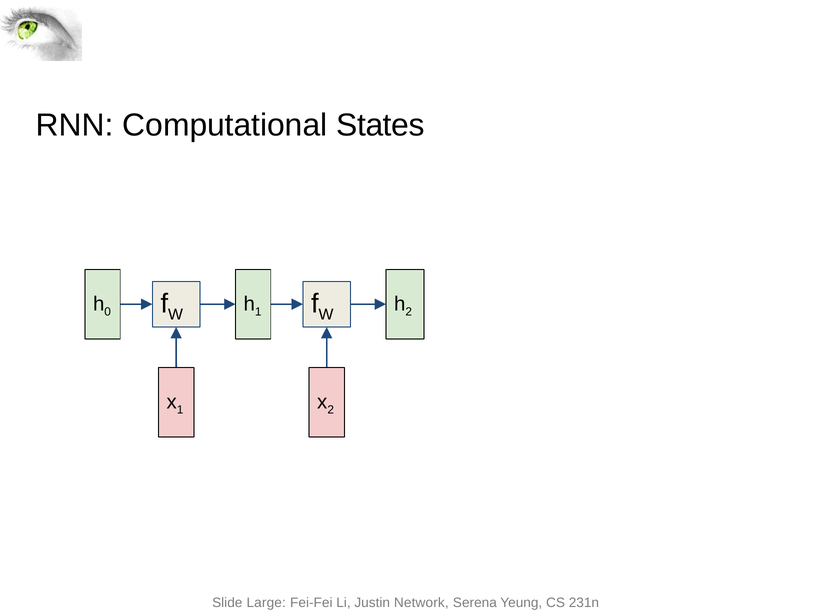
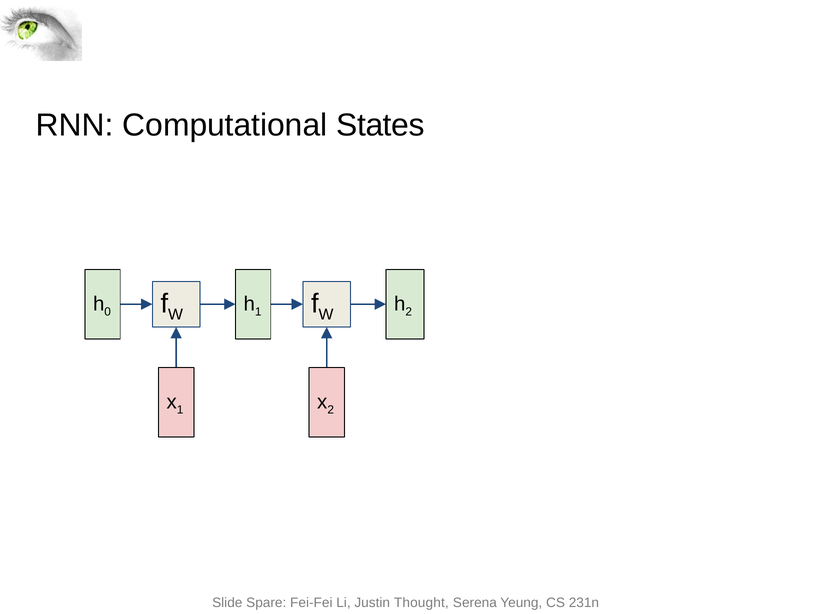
Large: Large -> Spare
Network: Network -> Thought
